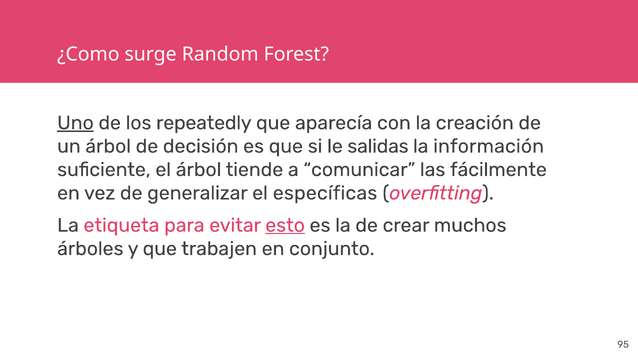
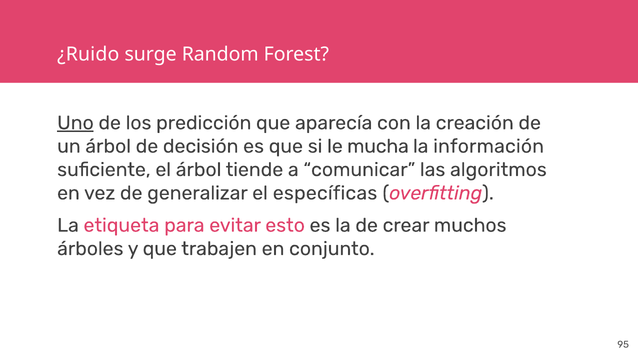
¿Como: ¿Como -> ¿Ruido
repeatedly: repeatedly -> predicción
salidas: salidas -> mucha
fácilmente: fácilmente -> algoritmos
esto underline: present -> none
